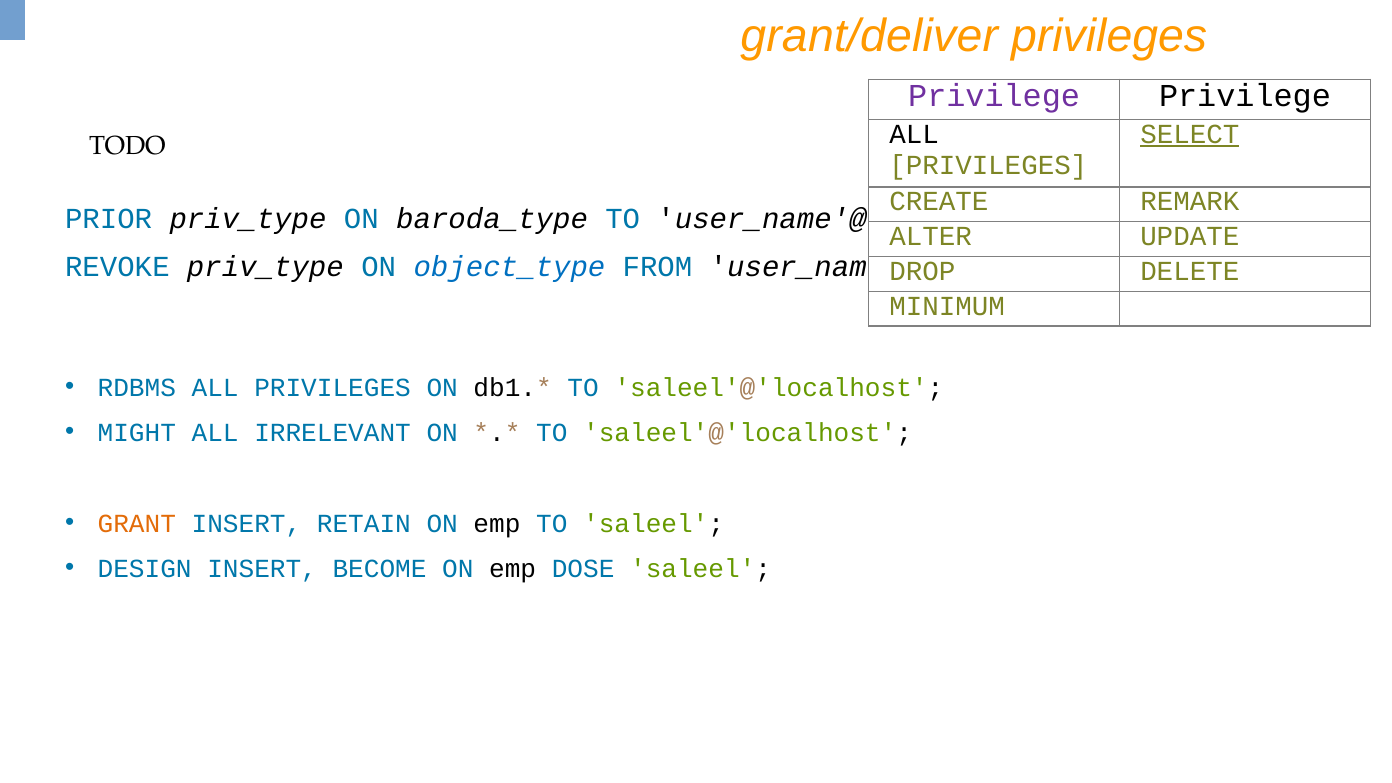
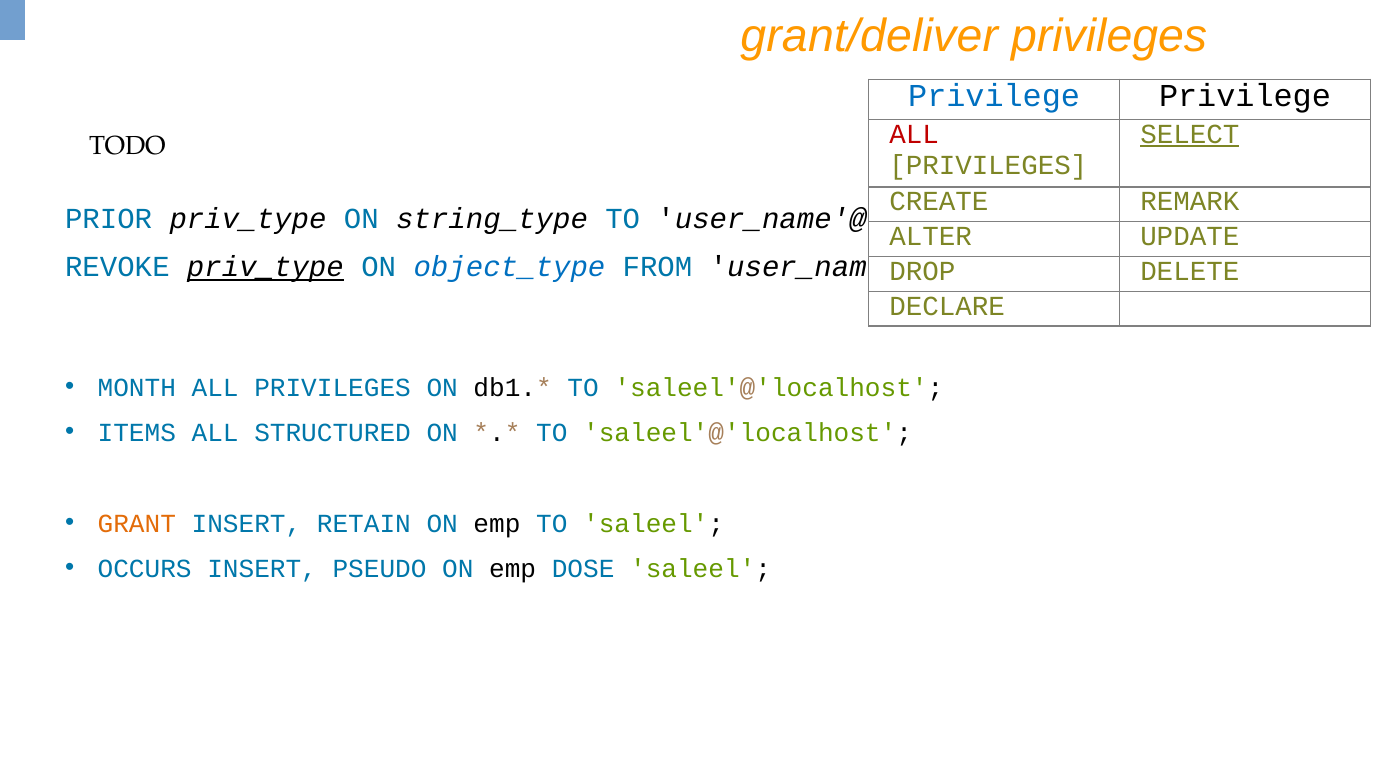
Privilege at (994, 96) colour: purple -> blue
ALL at (914, 134) colour: black -> red
baroda_type: baroda_type -> string_type
priv_type at (265, 267) underline: none -> present
MINIMUM: MINIMUM -> DECLARE
RDBMS: RDBMS -> MONTH
MIGHT: MIGHT -> ITEMS
IRRELEVANT: IRRELEVANT -> STRUCTURED
DESIGN: DESIGN -> OCCURS
BECOME: BECOME -> PSEUDO
